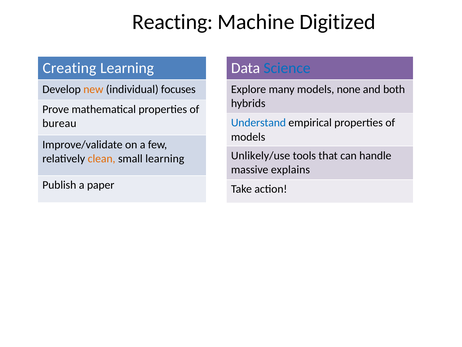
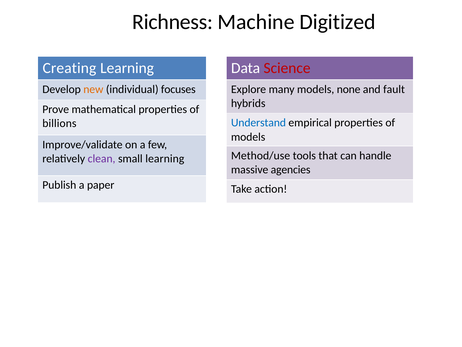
Reacting: Reacting -> Richness
Science colour: blue -> red
both: both -> fault
bureau: bureau -> billions
Unlikely/use: Unlikely/use -> Method/use
clean colour: orange -> purple
explains: explains -> agencies
